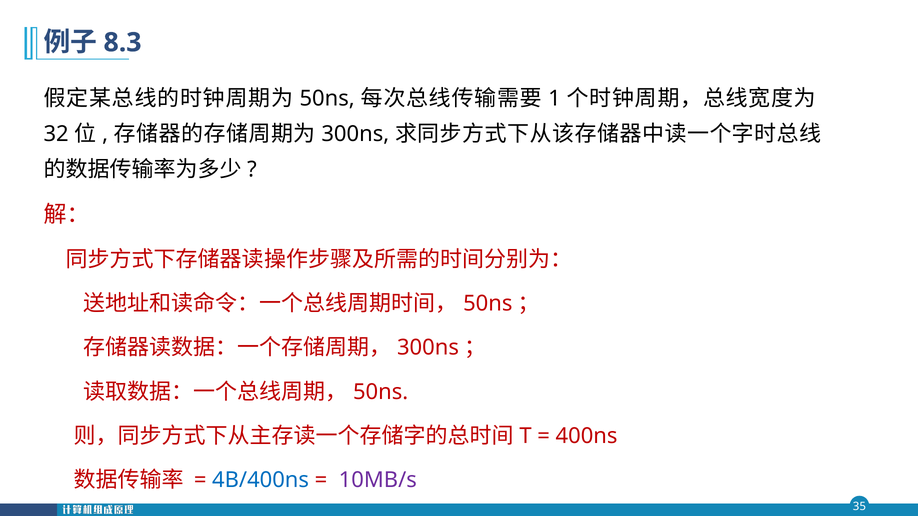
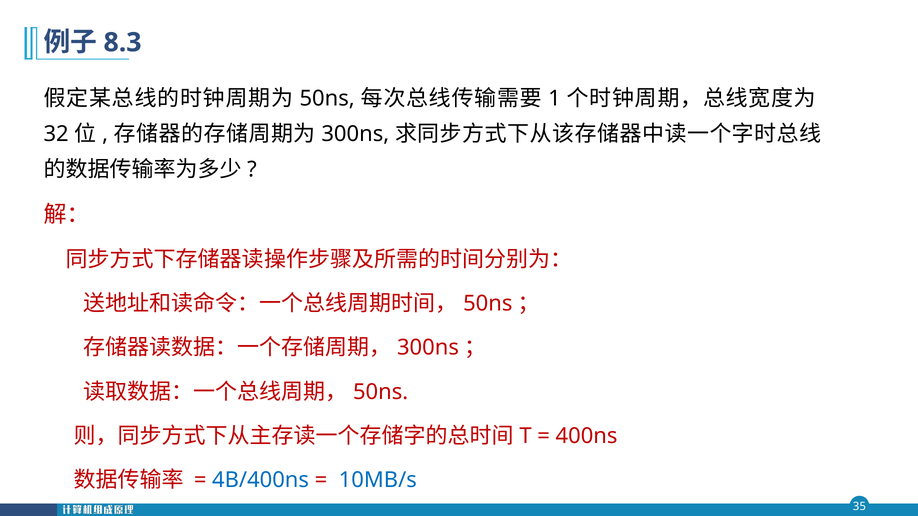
10MB/s colour: purple -> blue
